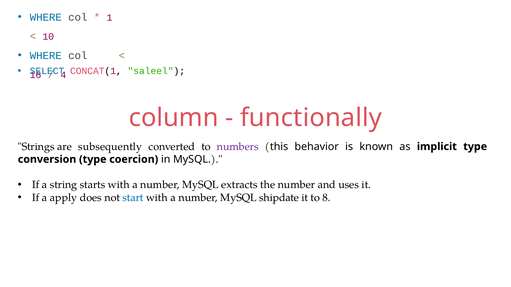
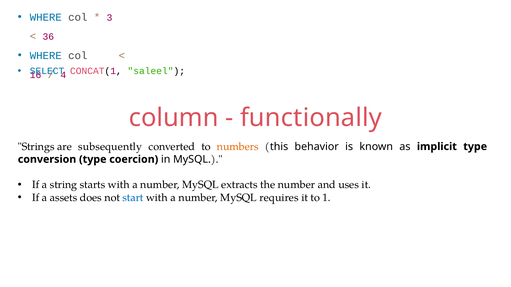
1: 1 -> 3
10: 10 -> 36
numbers colour: purple -> orange
apply: apply -> assets
shipdate: shipdate -> requires
8: 8 -> 1
